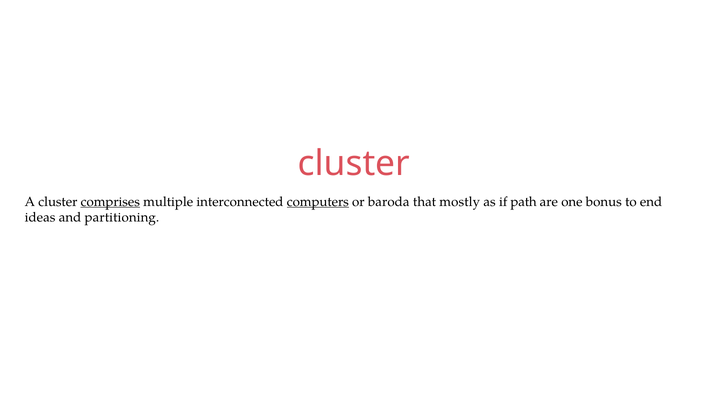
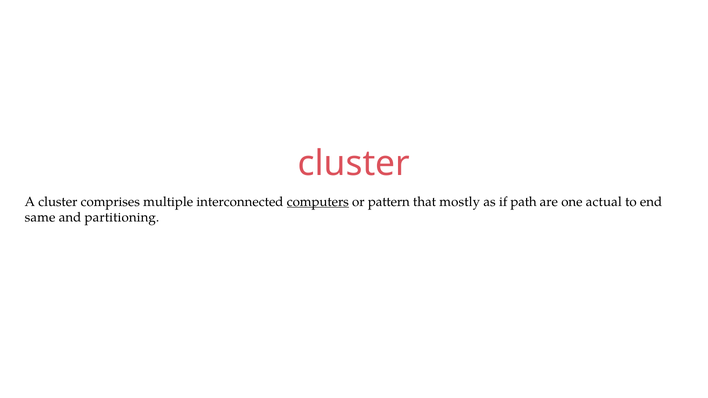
comprises underline: present -> none
baroda: baroda -> pattern
bonus: bonus -> actual
ideas: ideas -> same
